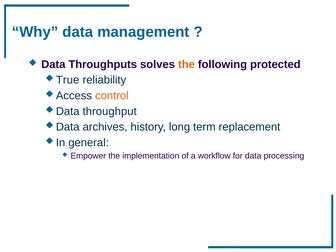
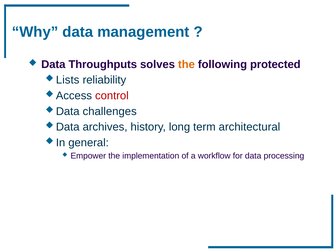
True: True -> Lists
control colour: orange -> red
throughput: throughput -> challenges
replacement: replacement -> architectural
